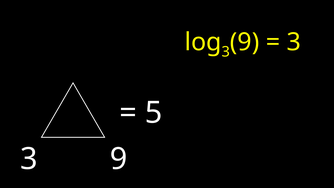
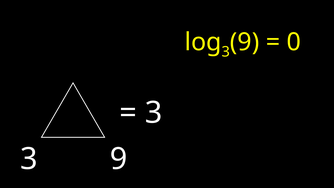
3 at (294, 42): 3 -> 0
5 at (154, 113): 5 -> 3
